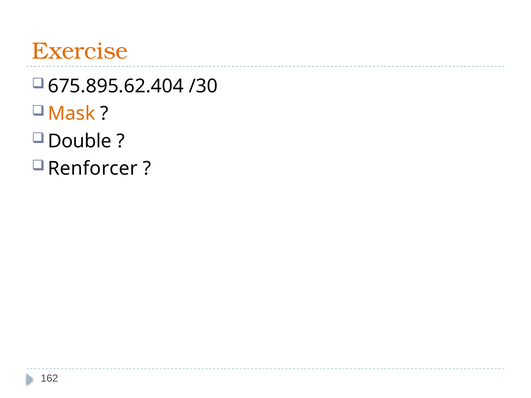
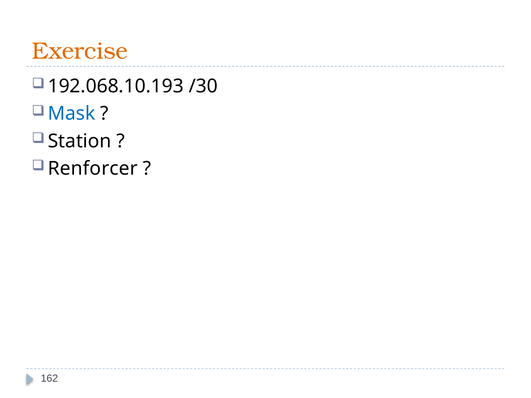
675.895.62.404: 675.895.62.404 -> 192.068.10.193
Mask colour: orange -> blue
Double: Double -> Station
